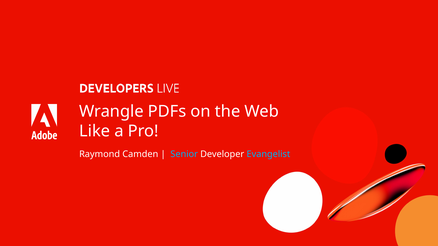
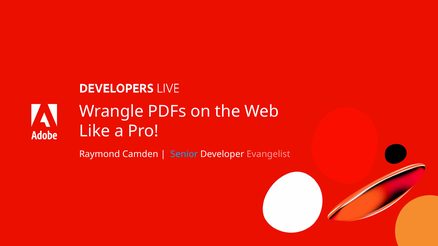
Evangelist colour: light blue -> pink
